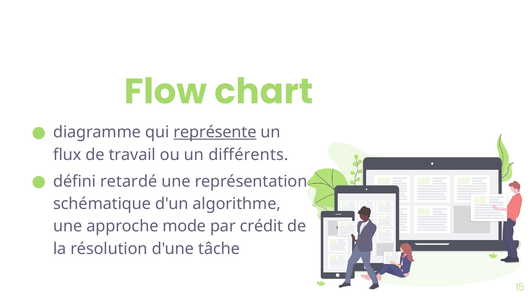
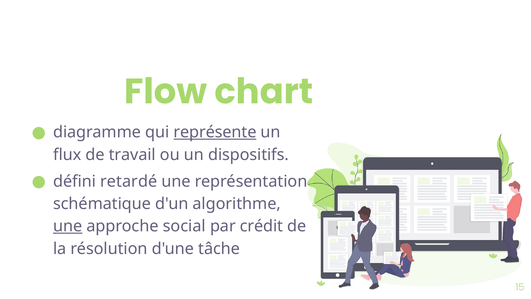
différents: différents -> dispositifs
une at (68, 226) underline: none -> present
mode: mode -> social
